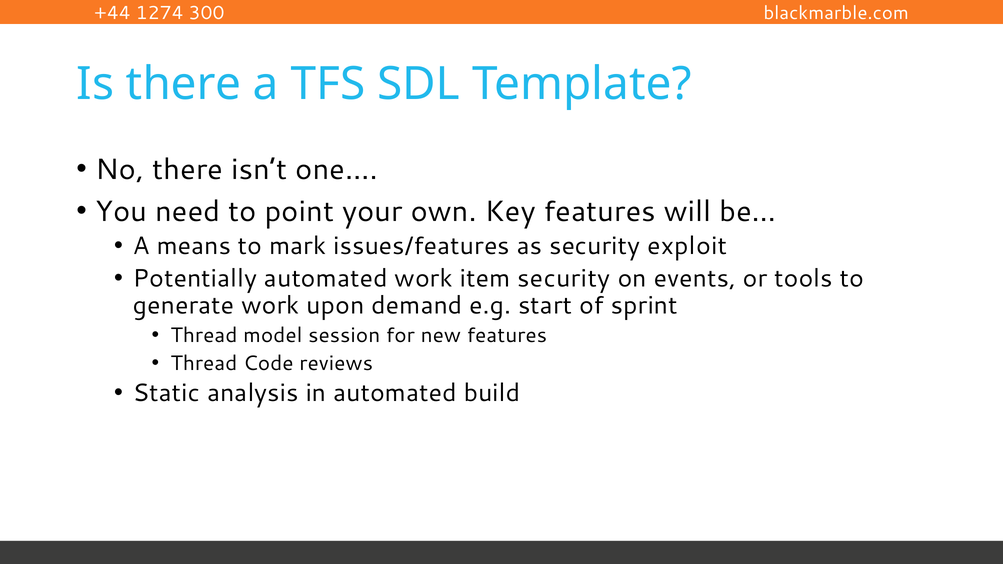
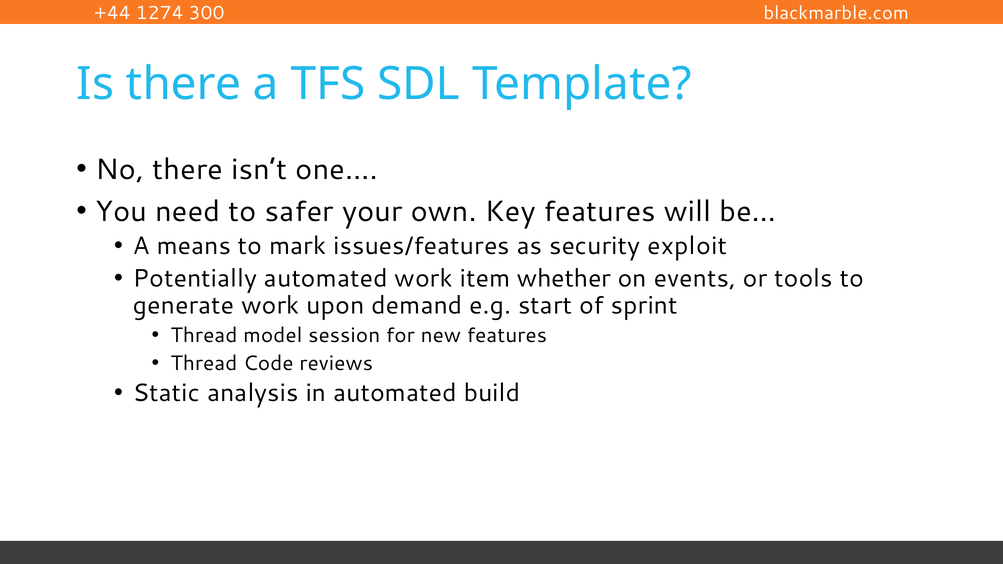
point: point -> safer
item security: security -> whether
